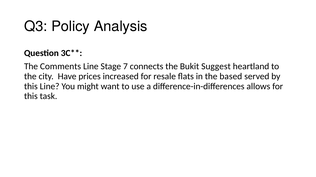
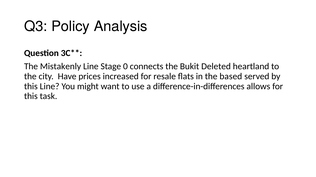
Comments: Comments -> Mistakenly
7: 7 -> 0
Suggest: Suggest -> Deleted
